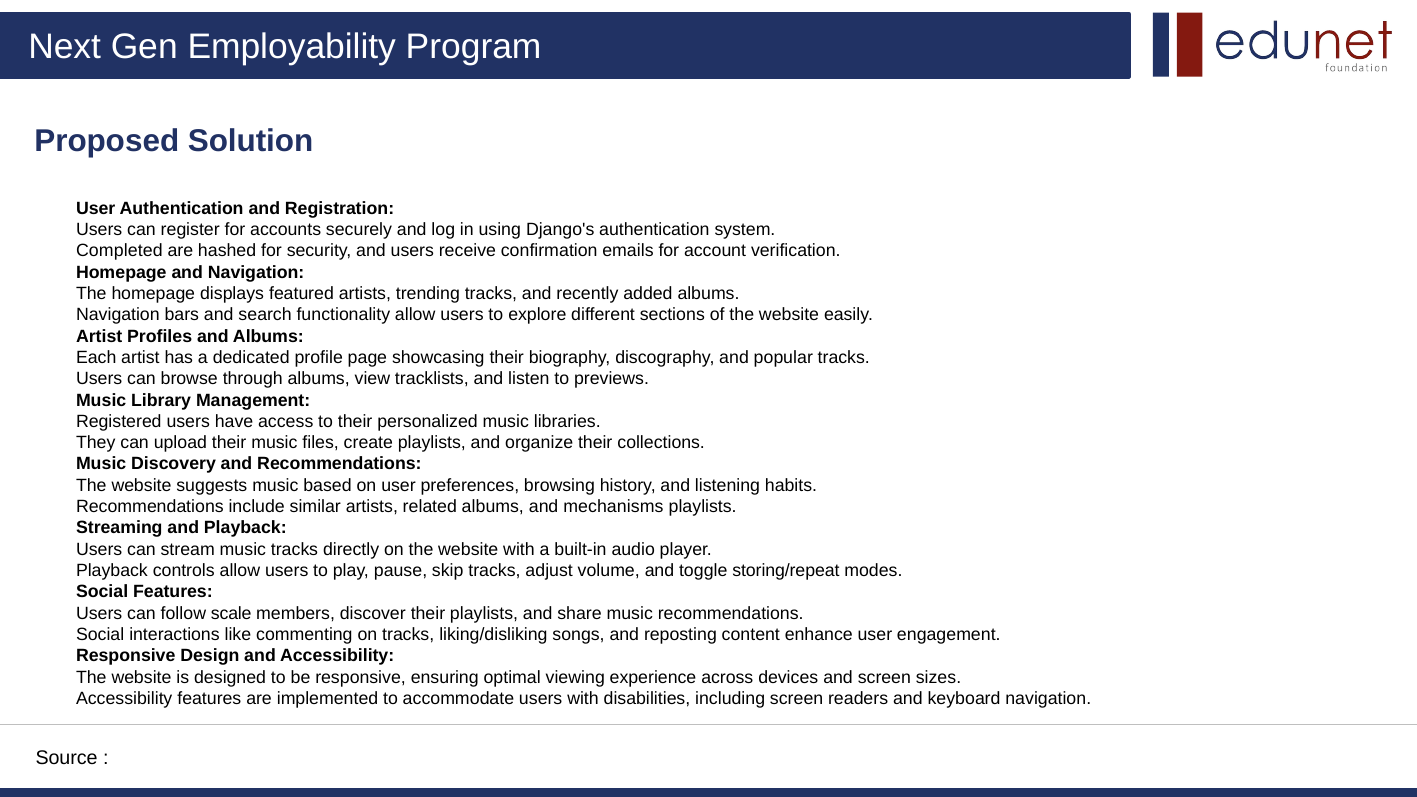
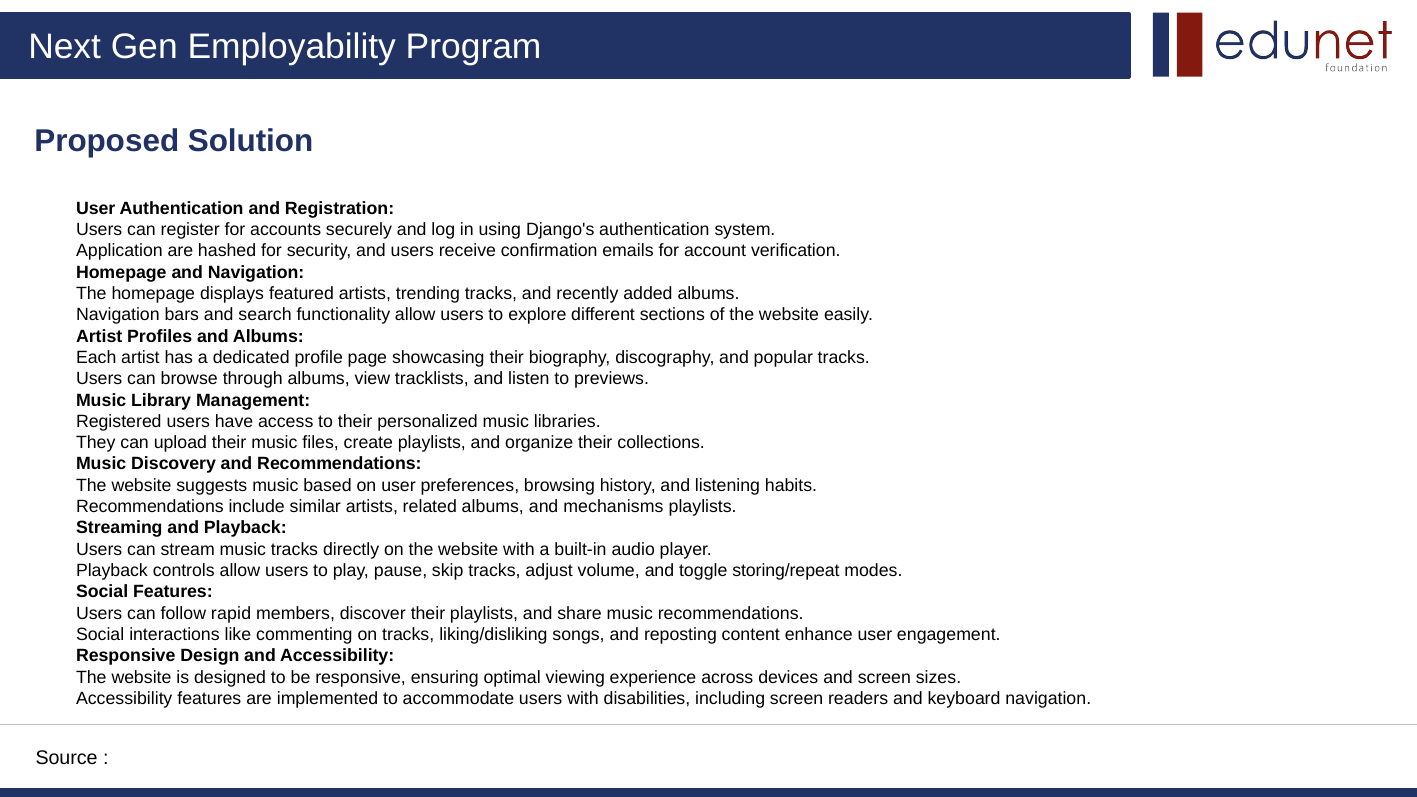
Completed: Completed -> Application
scale: scale -> rapid
